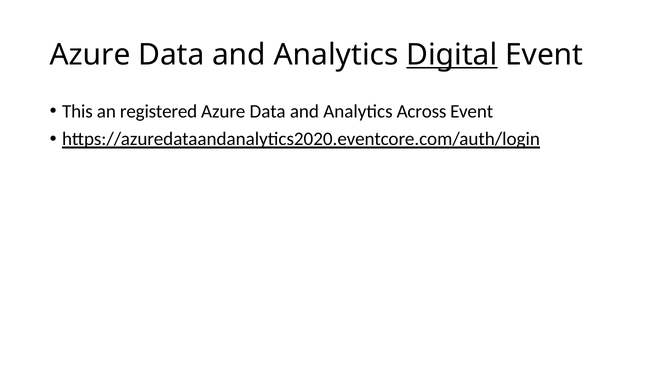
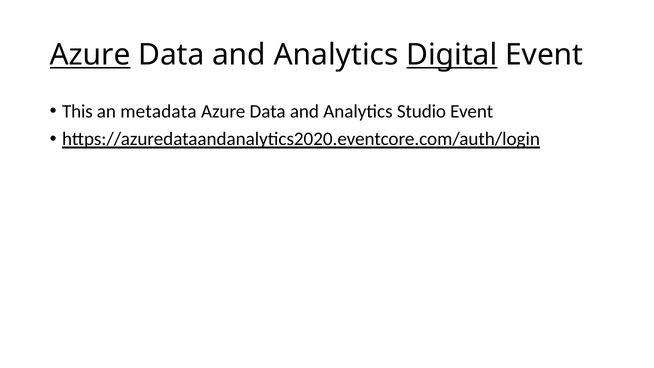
Azure at (90, 55) underline: none -> present
registered: registered -> metadata
Across: Across -> Studio
